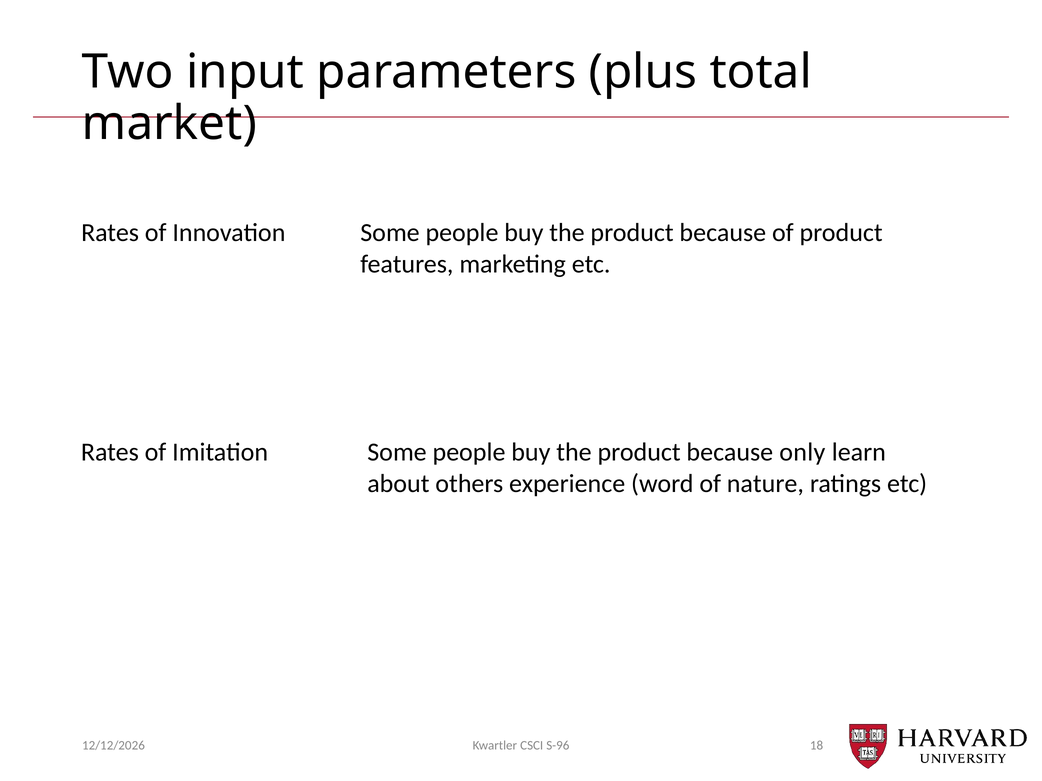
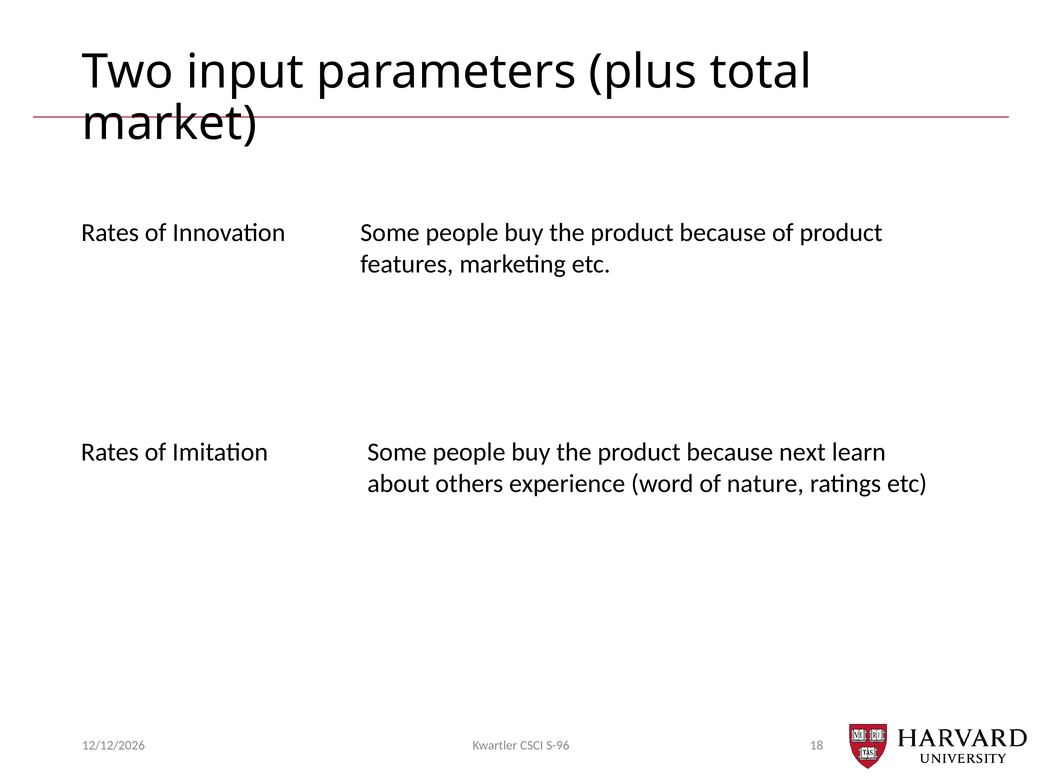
only: only -> next
